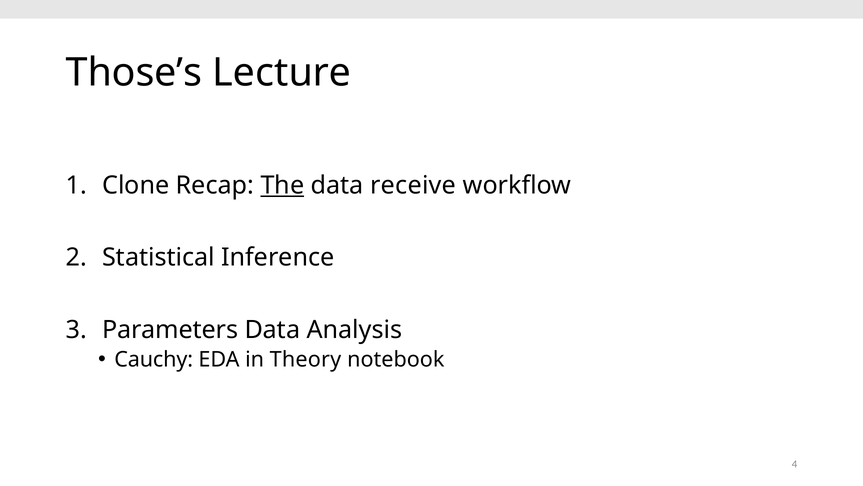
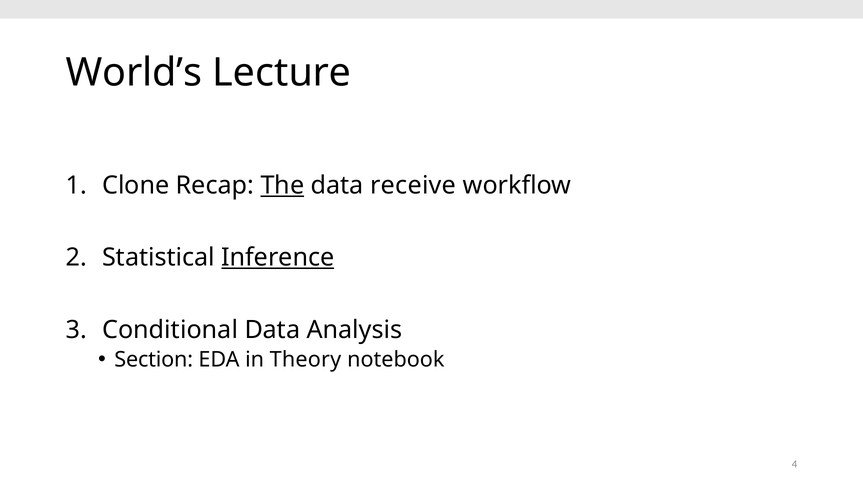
Those’s: Those’s -> World’s
Inference underline: none -> present
Parameters: Parameters -> Conditional
Cauchy: Cauchy -> Section
